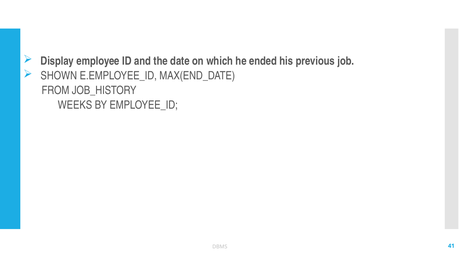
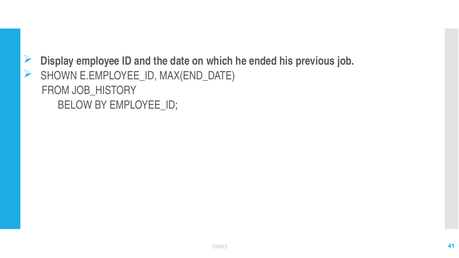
WEEKS: WEEKS -> BELOW
